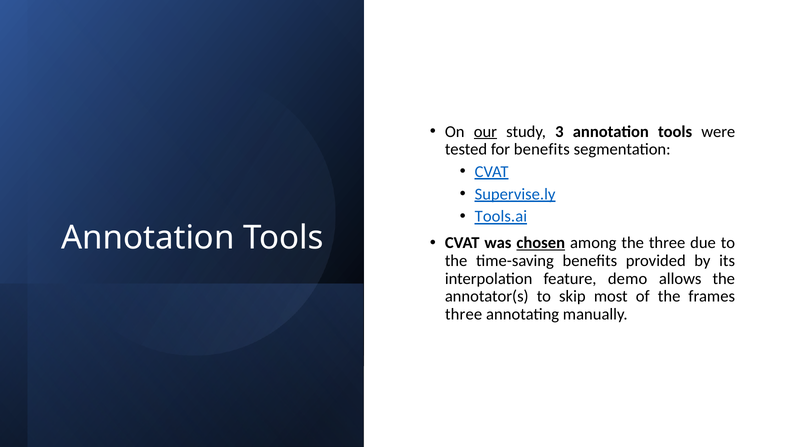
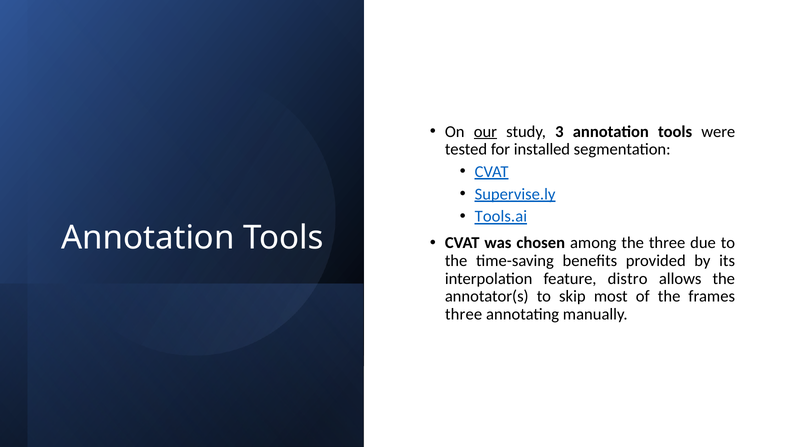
for benefits: benefits -> installed
chosen underline: present -> none
demo: demo -> distro
